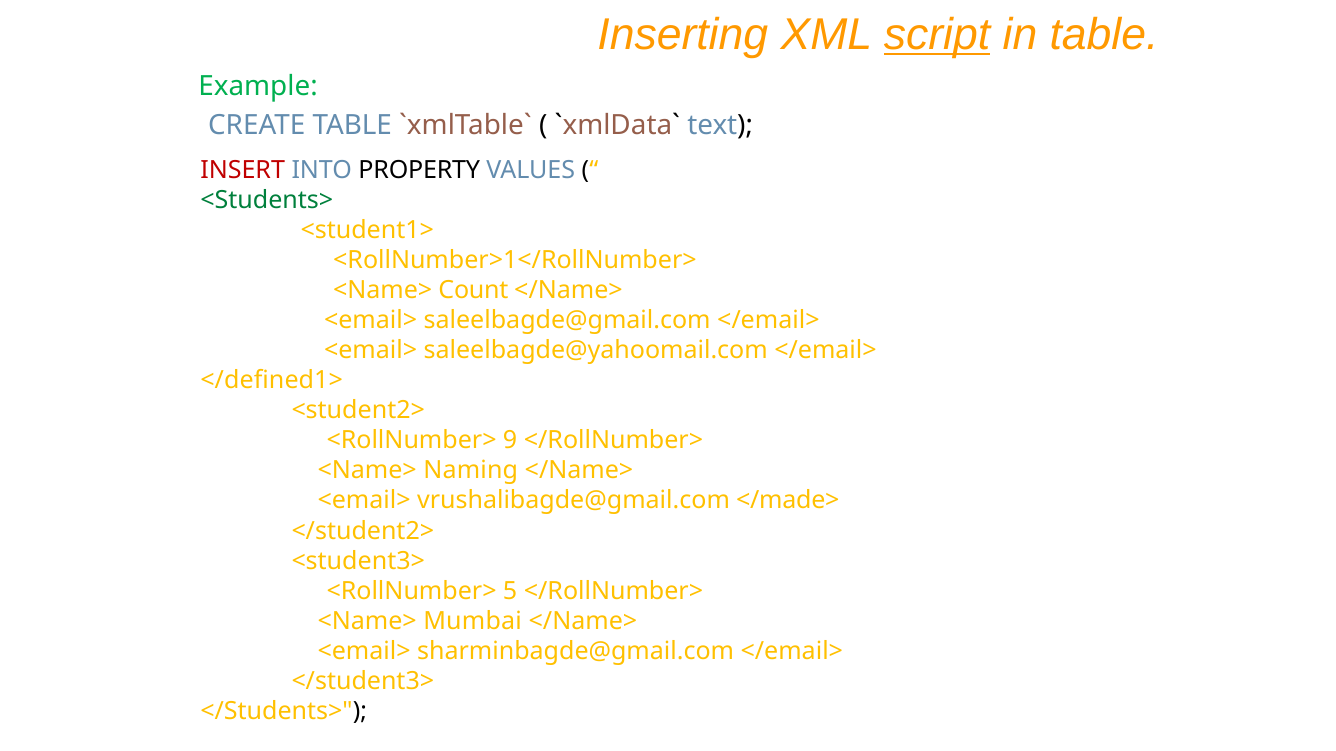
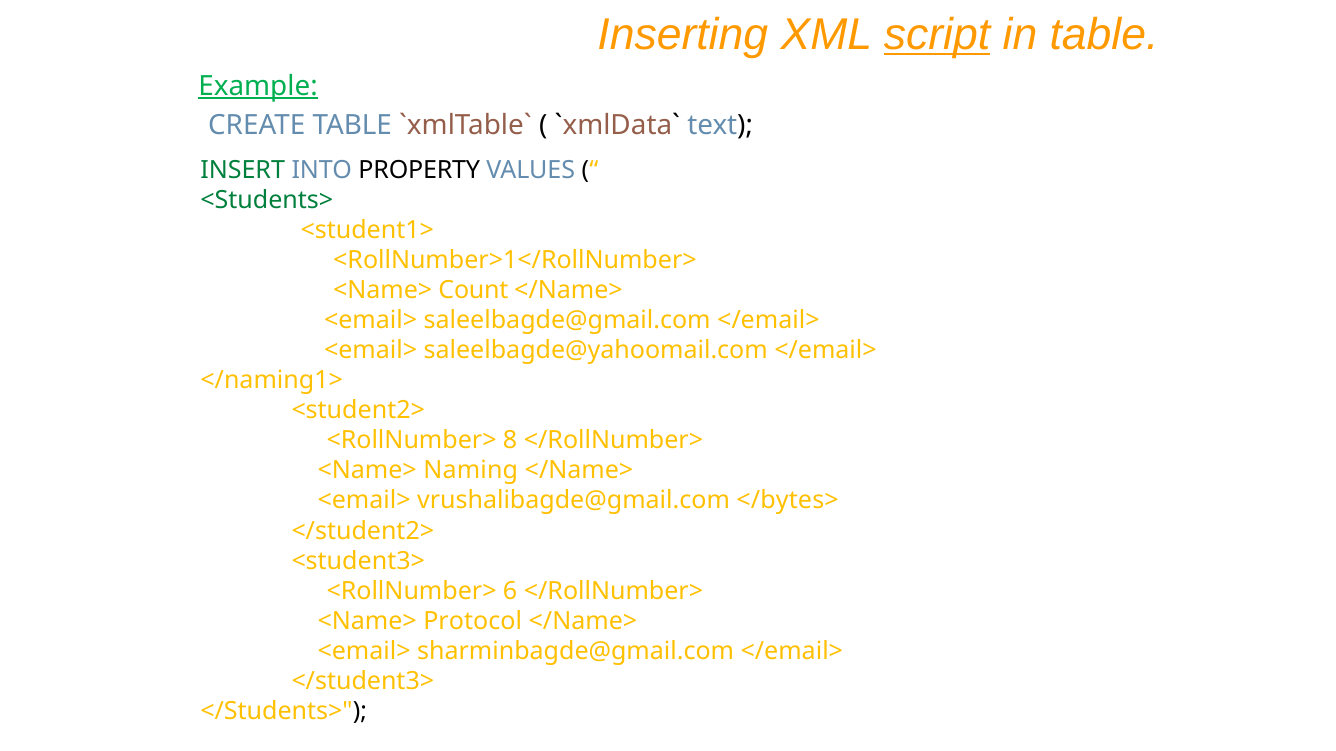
Example underline: none -> present
INSERT colour: red -> green
</defined1>: </defined1> -> </naming1>
9: 9 -> 8
</made>: </made> -> </bytes>
5: 5 -> 6
Mumbai: Mumbai -> Protocol
